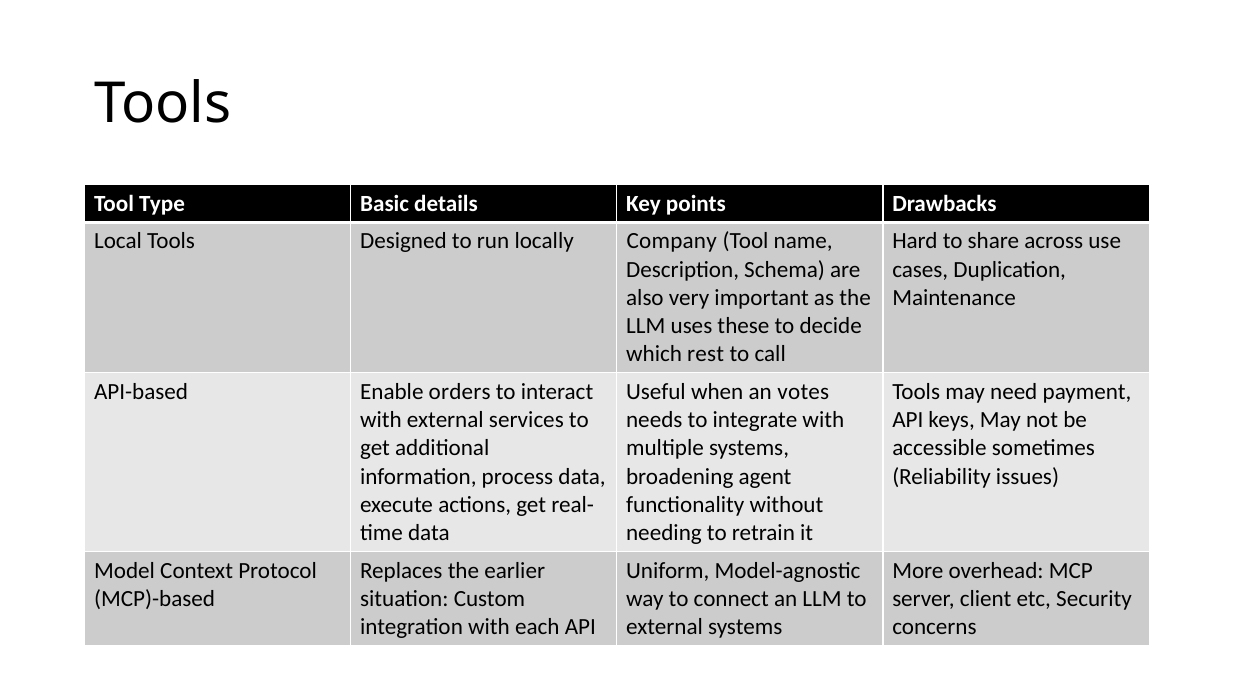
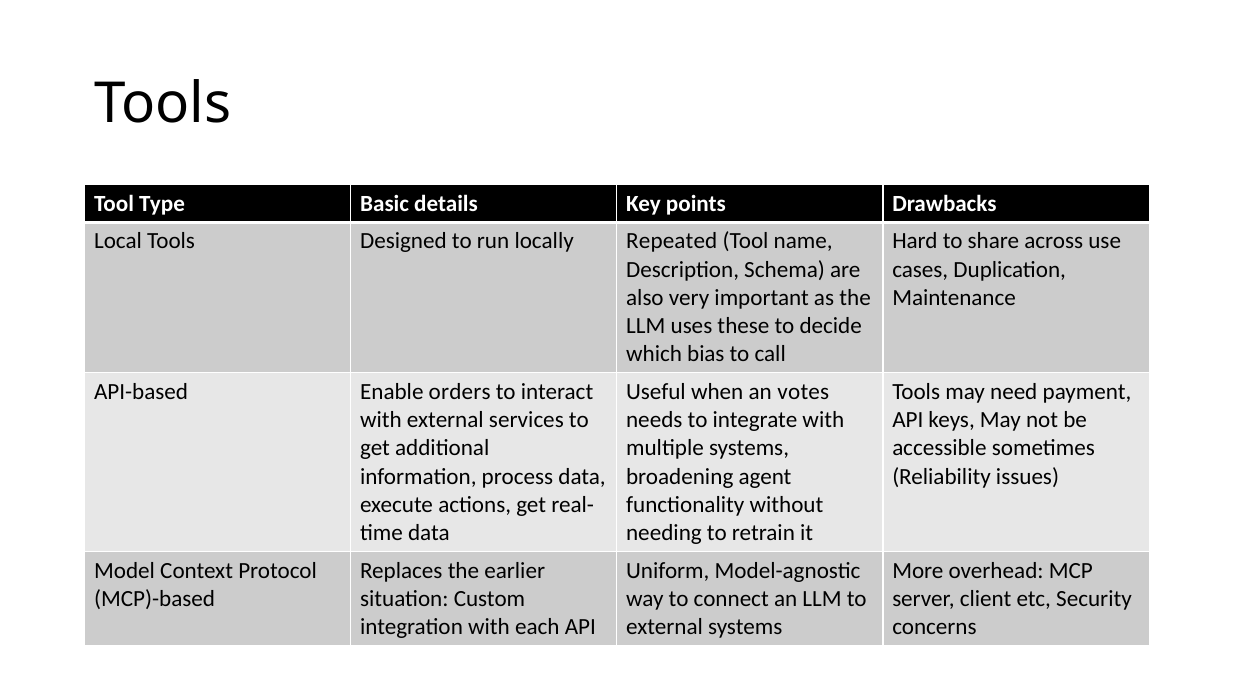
Company: Company -> Repeated
rest: rest -> bias
